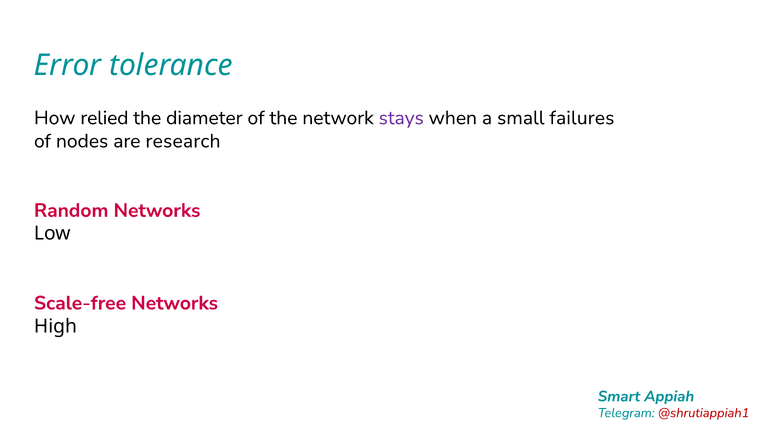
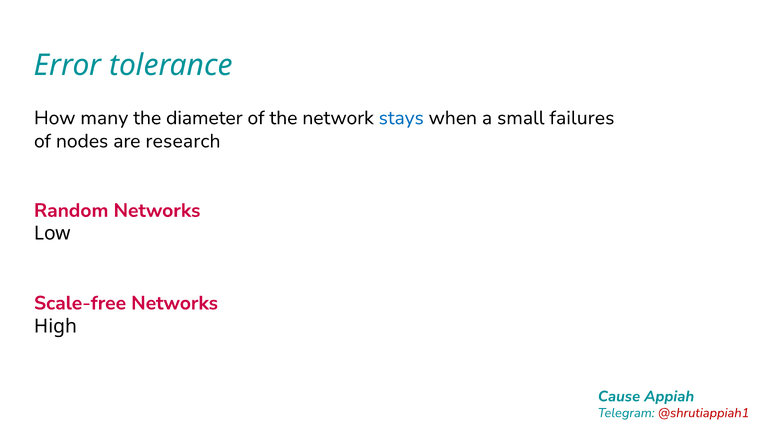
relied: relied -> many
stays colour: purple -> blue
Smart: Smart -> Cause
